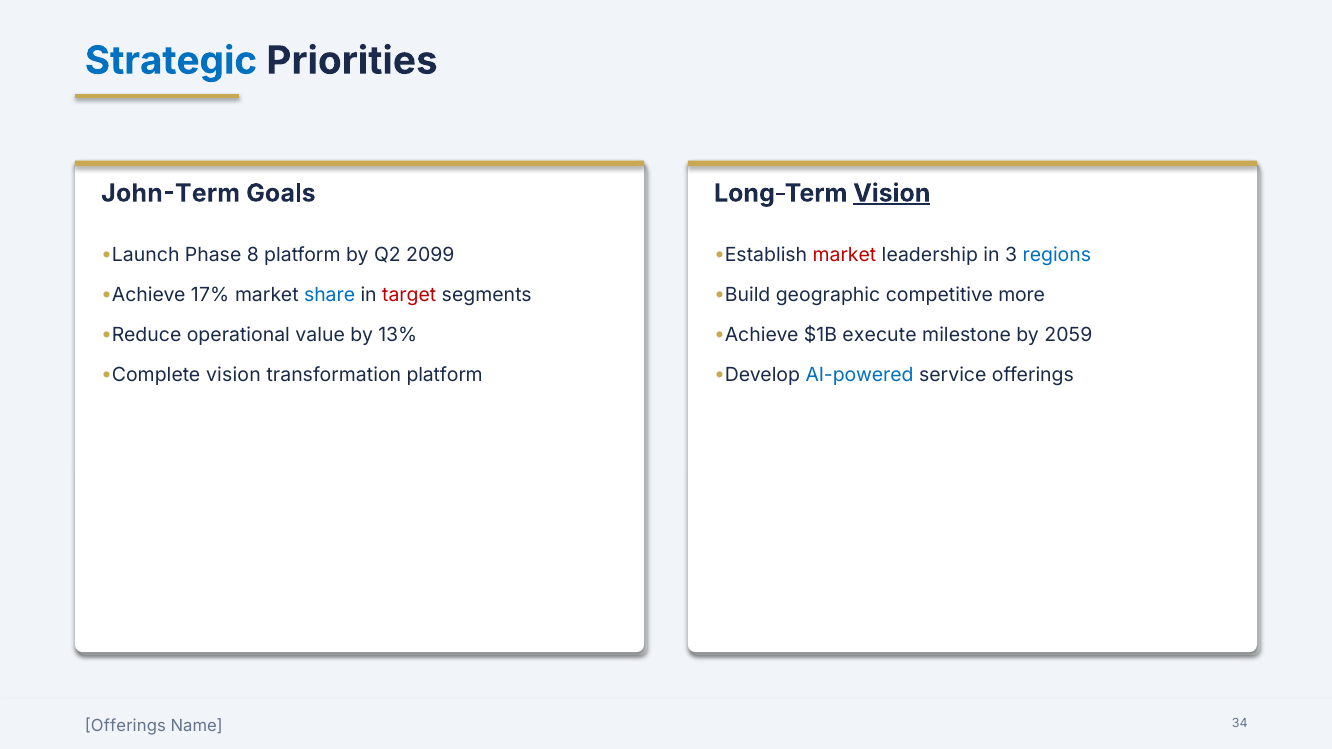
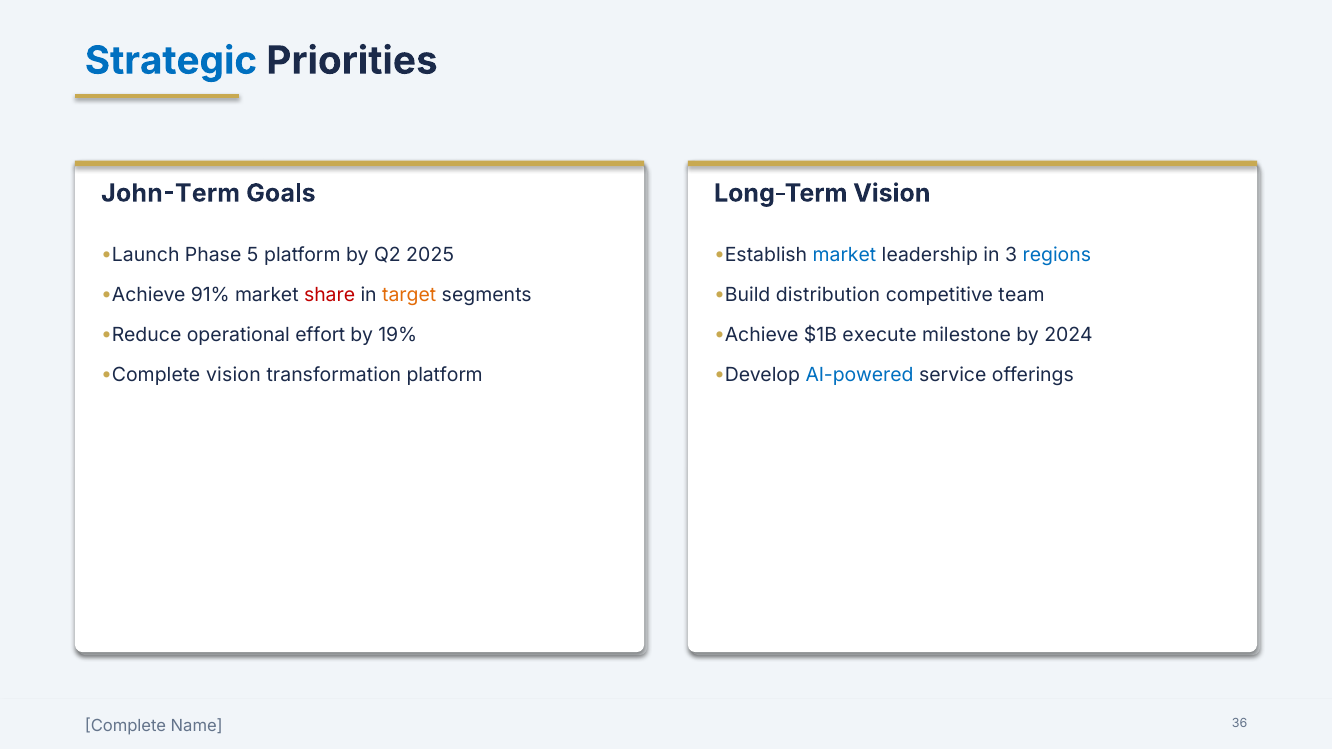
Vision at (892, 193) underline: present -> none
8: 8 -> 5
2099: 2099 -> 2025
market at (844, 255) colour: red -> blue
17%: 17% -> 91%
share colour: blue -> red
target colour: red -> orange
geographic: geographic -> distribution
more: more -> team
value: value -> effort
13%: 13% -> 19%
2059: 2059 -> 2024
Offerings at (125, 726): Offerings -> Complete
34: 34 -> 36
